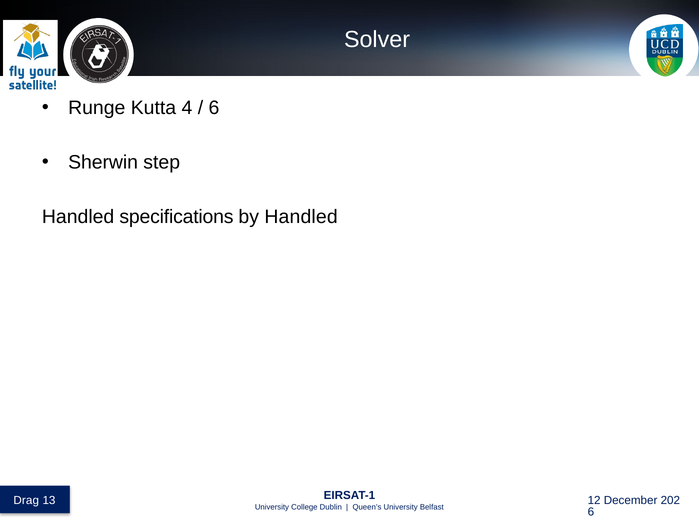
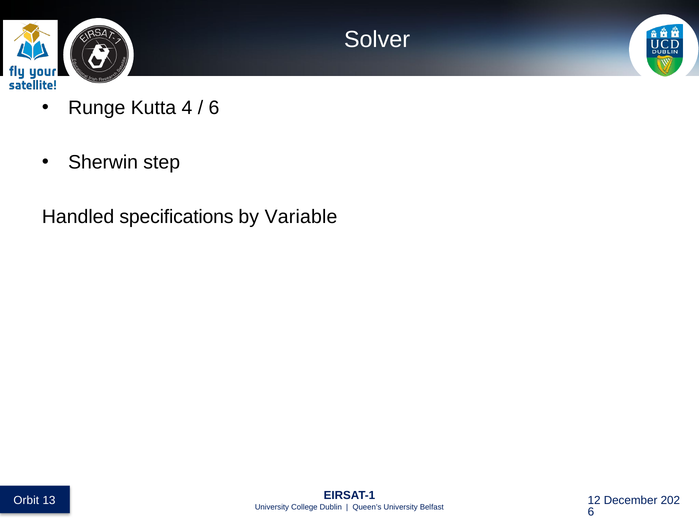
by Handled: Handled -> Variable
Drag: Drag -> Orbit
